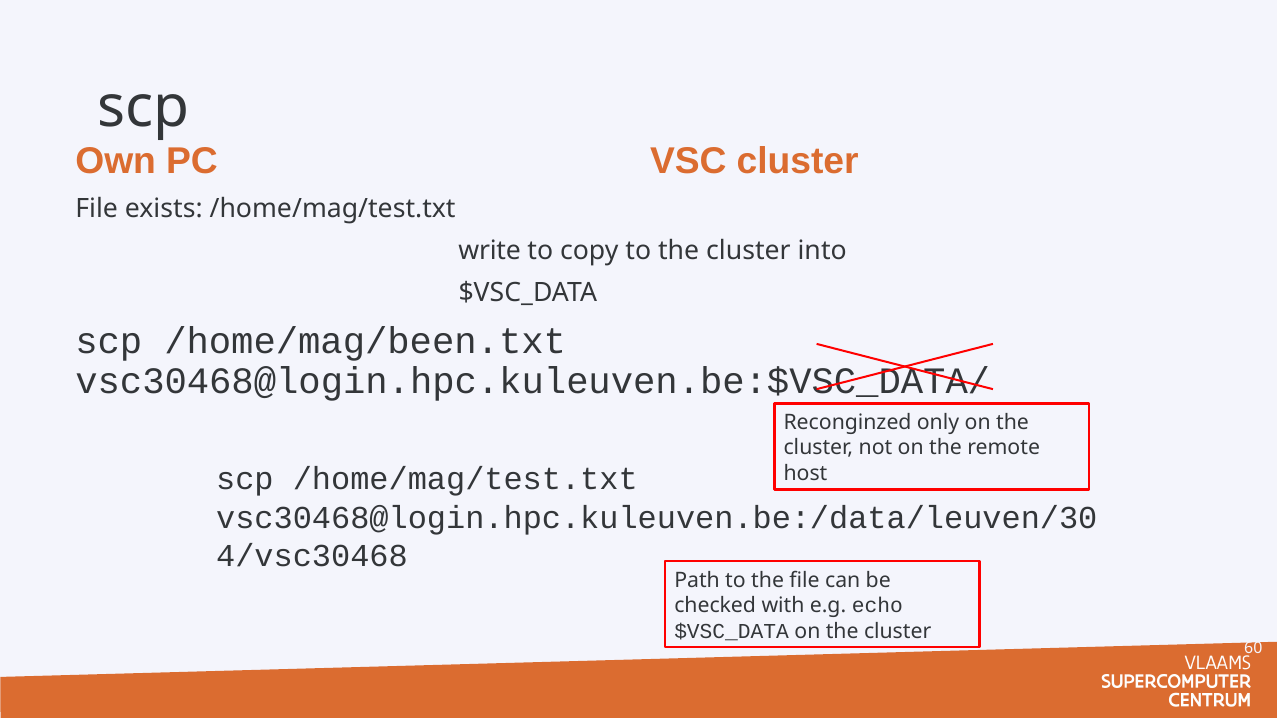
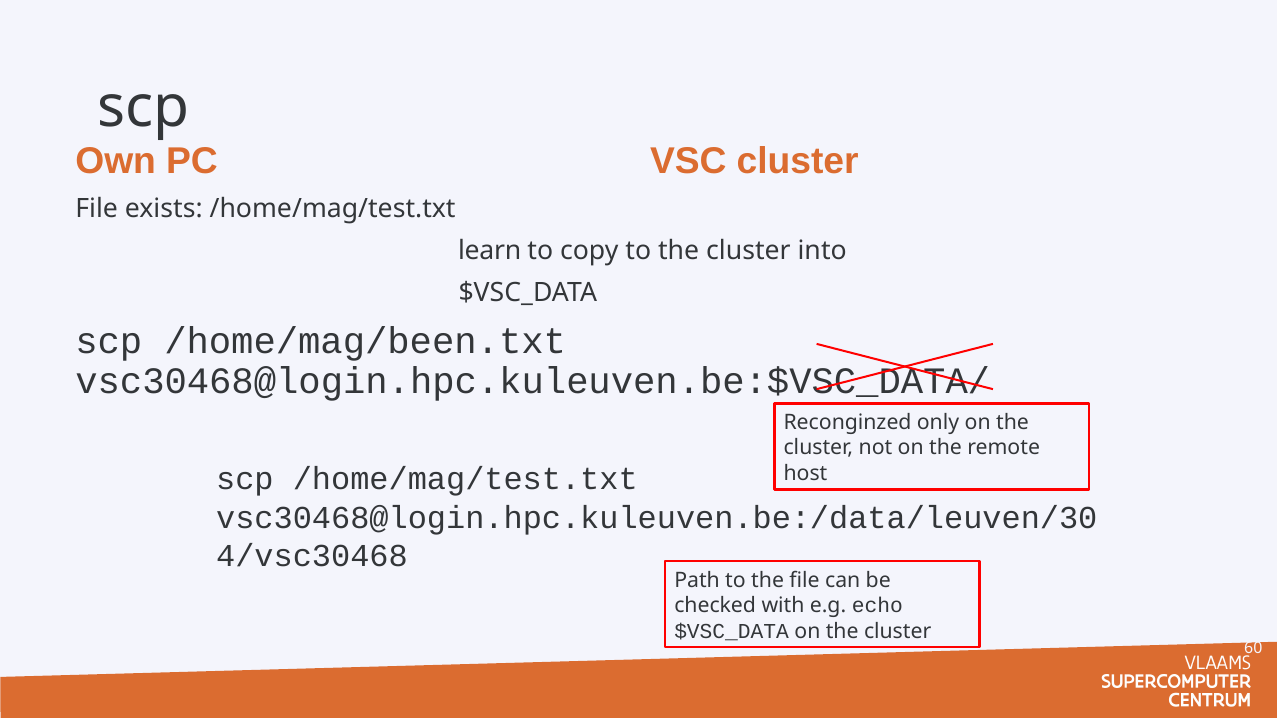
write: write -> learn
